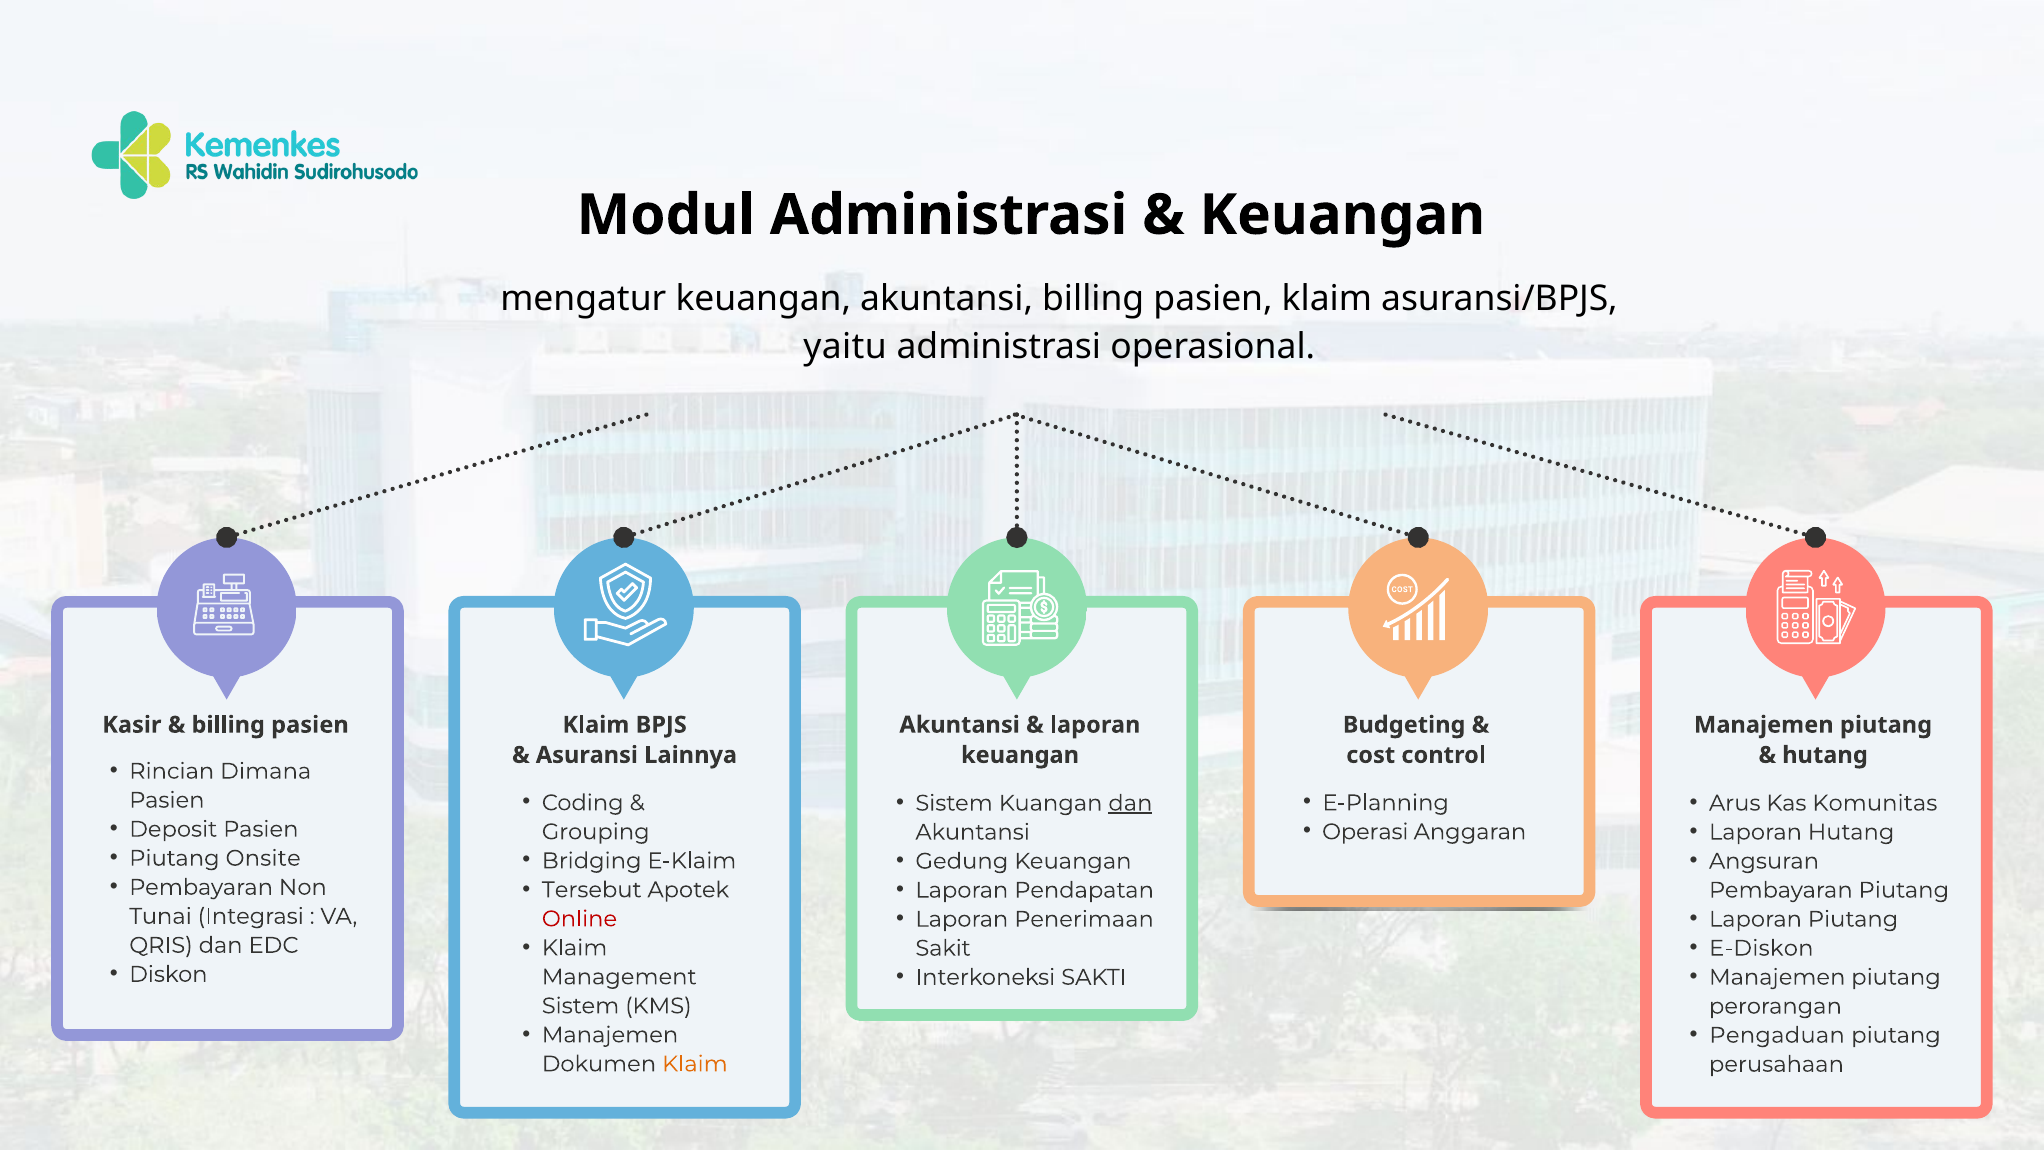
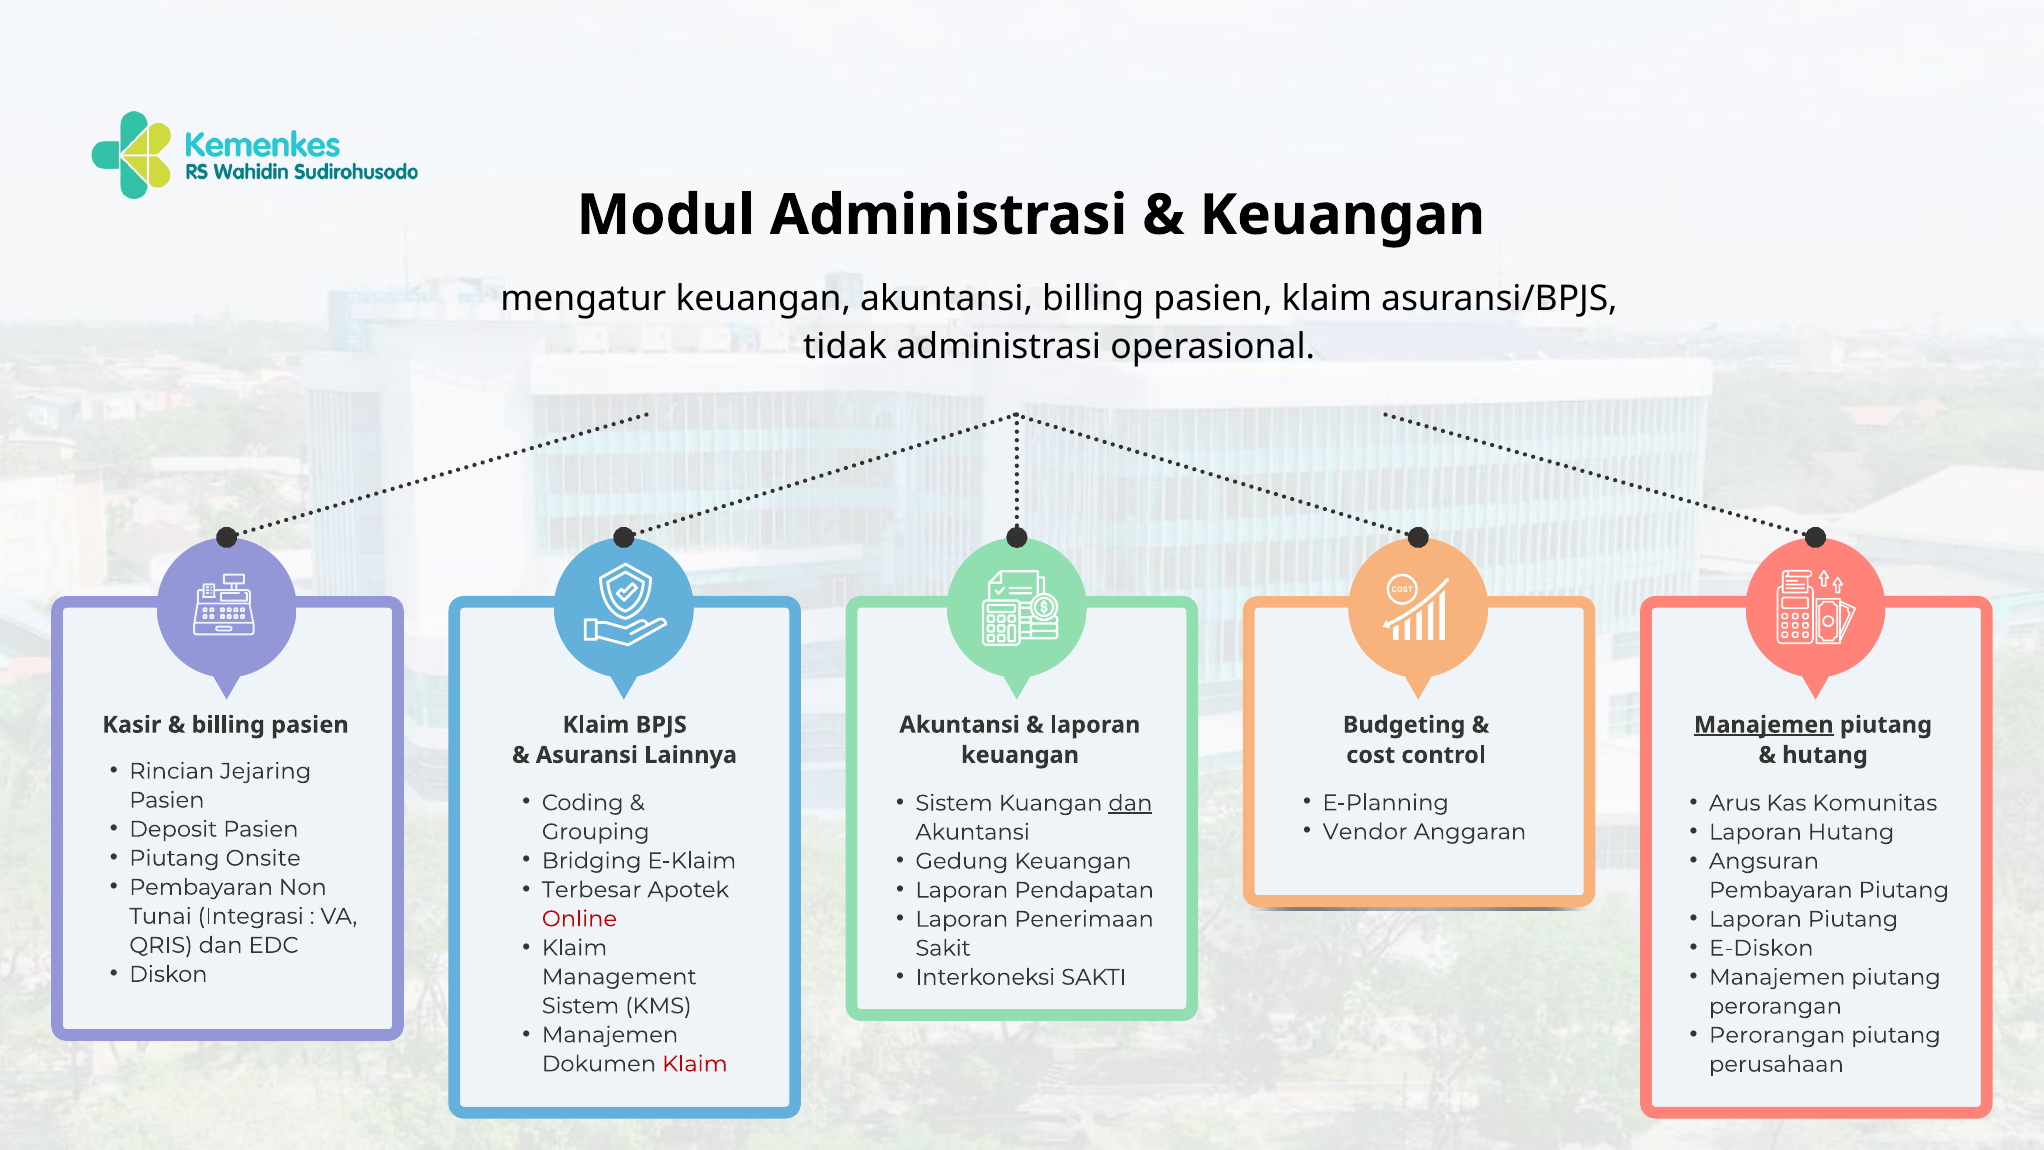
yaitu: yaitu -> tidak
Manajemen at (1764, 725) underline: none -> present
Dimana: Dimana -> Jejaring
Operasi: Operasi -> Vendor
Tersebut: Tersebut -> Terbesar
Pengaduan at (1777, 1035): Pengaduan -> Perorangan
Klaim at (695, 1064) colour: orange -> red
